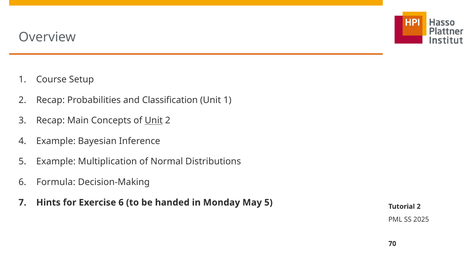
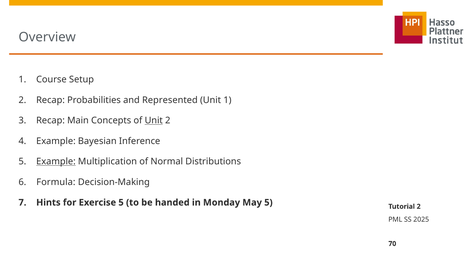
Classification: Classification -> Represented
Example at (56, 161) underline: none -> present
Exercise 6: 6 -> 5
